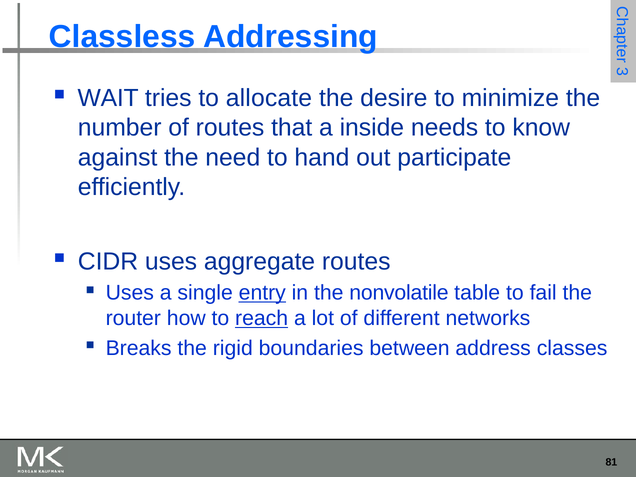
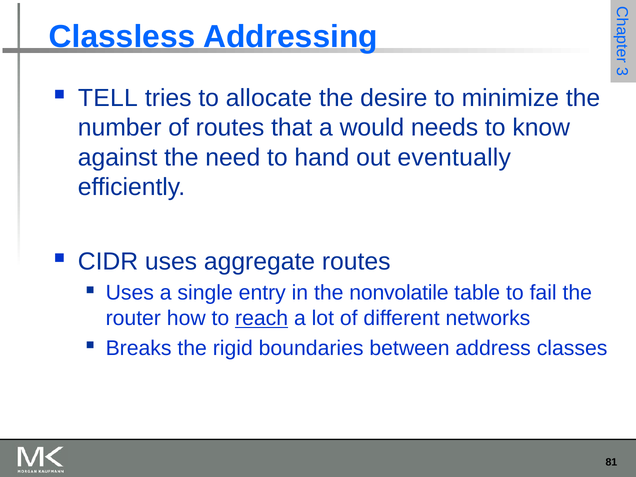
WAIT: WAIT -> TELL
inside: inside -> would
participate: participate -> eventually
entry underline: present -> none
